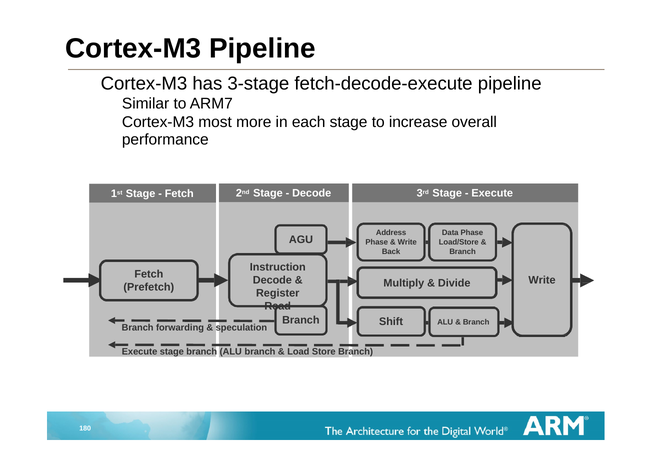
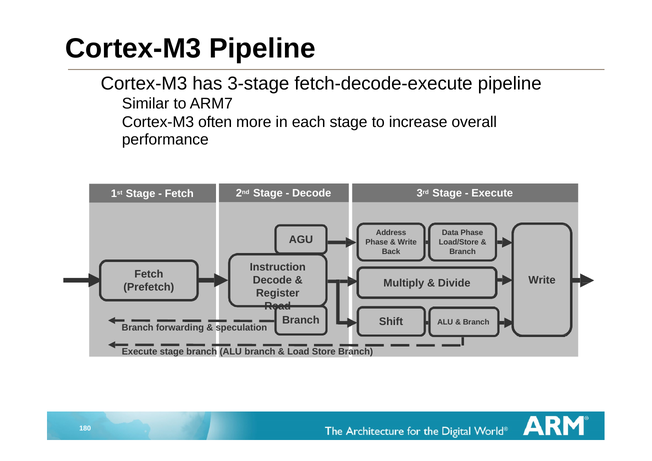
most: most -> often
